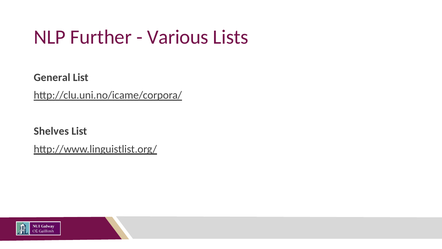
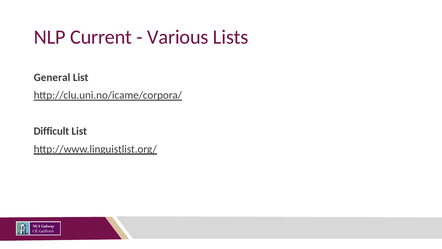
Further: Further -> Current
Shelves: Shelves -> Difficult
